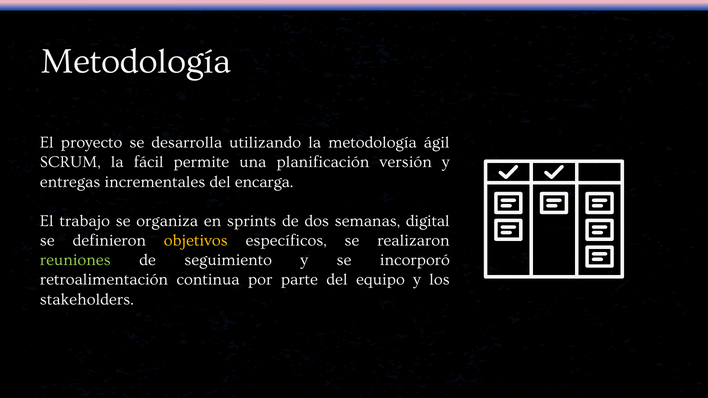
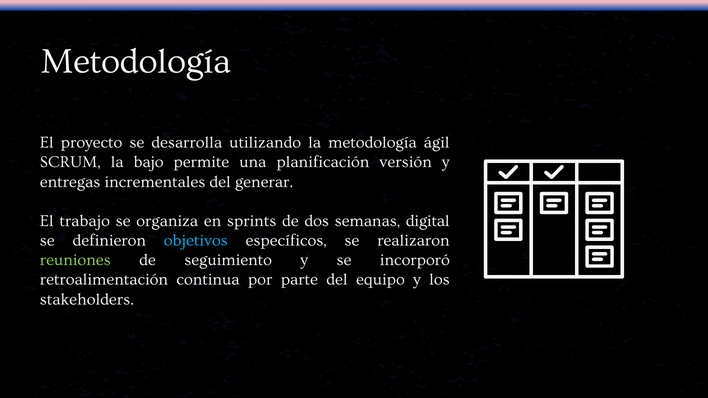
fácil: fácil -> bajo
encarga: encarga -> generar
objetivos colour: yellow -> light blue
